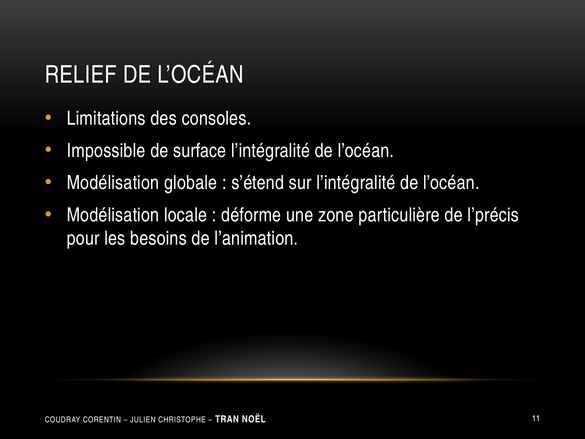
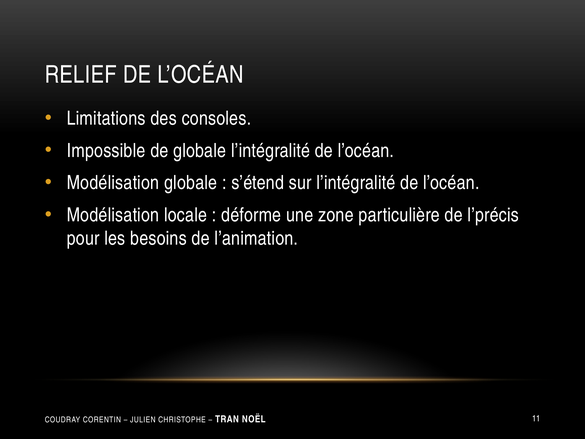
de surface: surface -> globale
